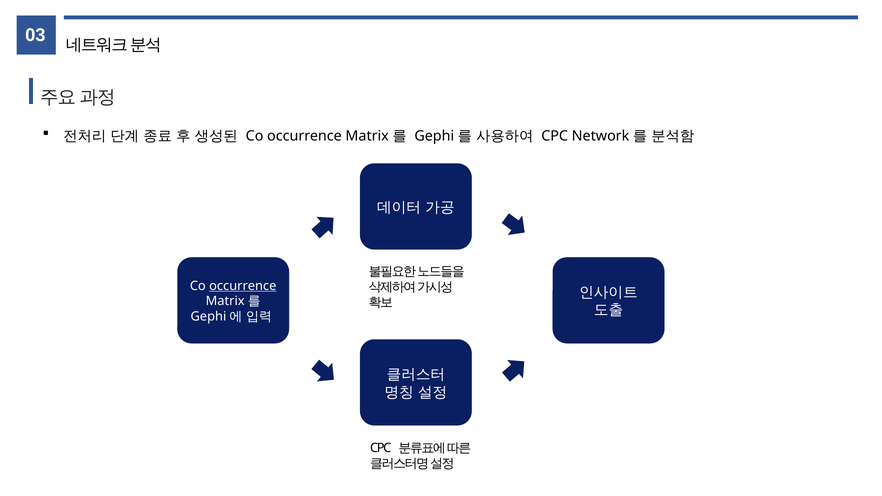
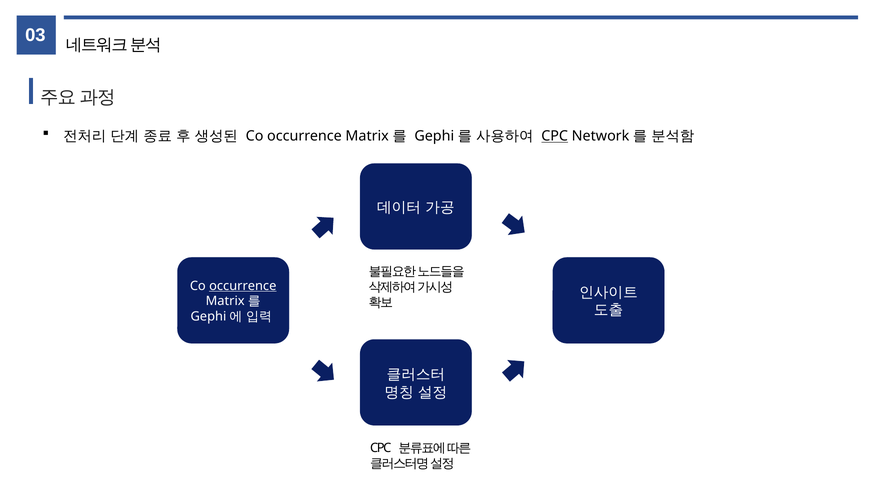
CPC at (555, 136) underline: none -> present
